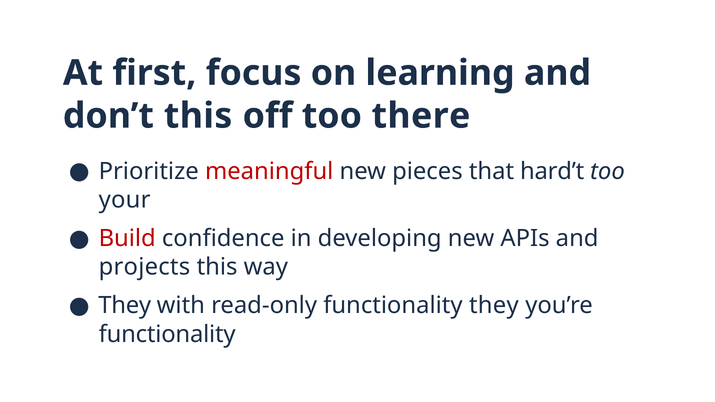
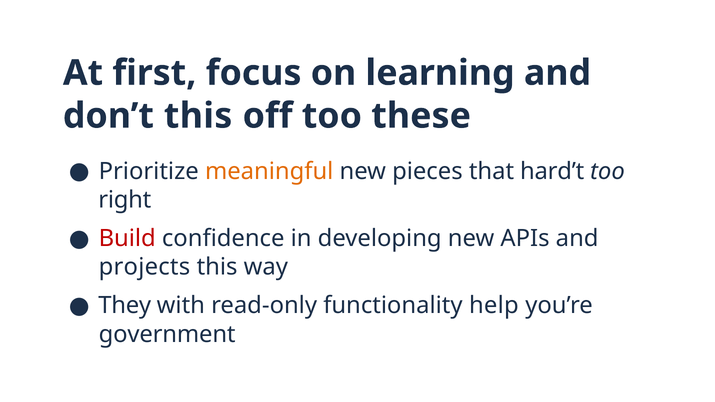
there: there -> these
meaningful colour: red -> orange
your: your -> right
functionality they: they -> help
functionality at (167, 334): functionality -> government
